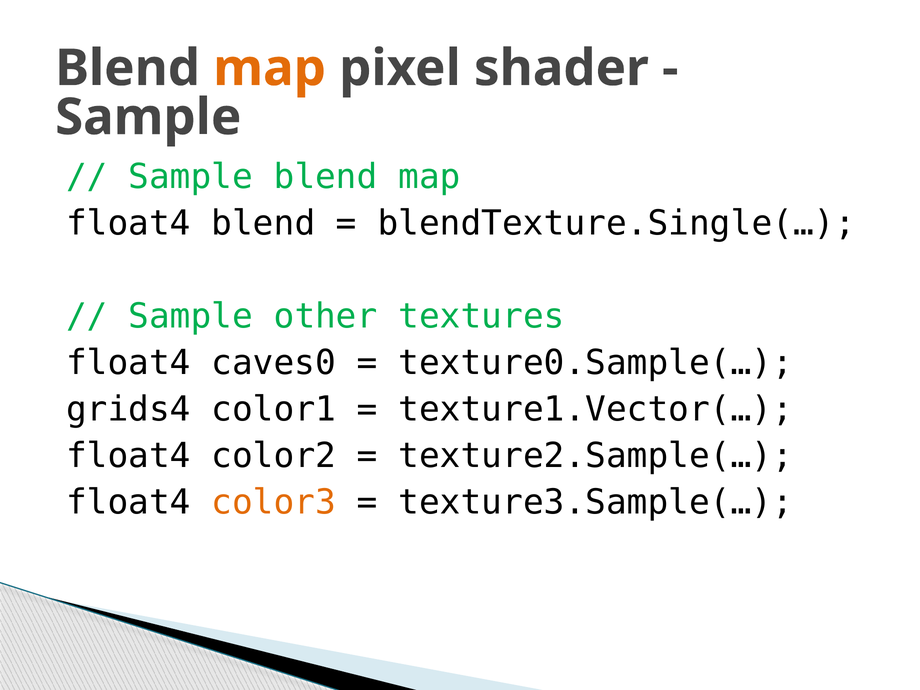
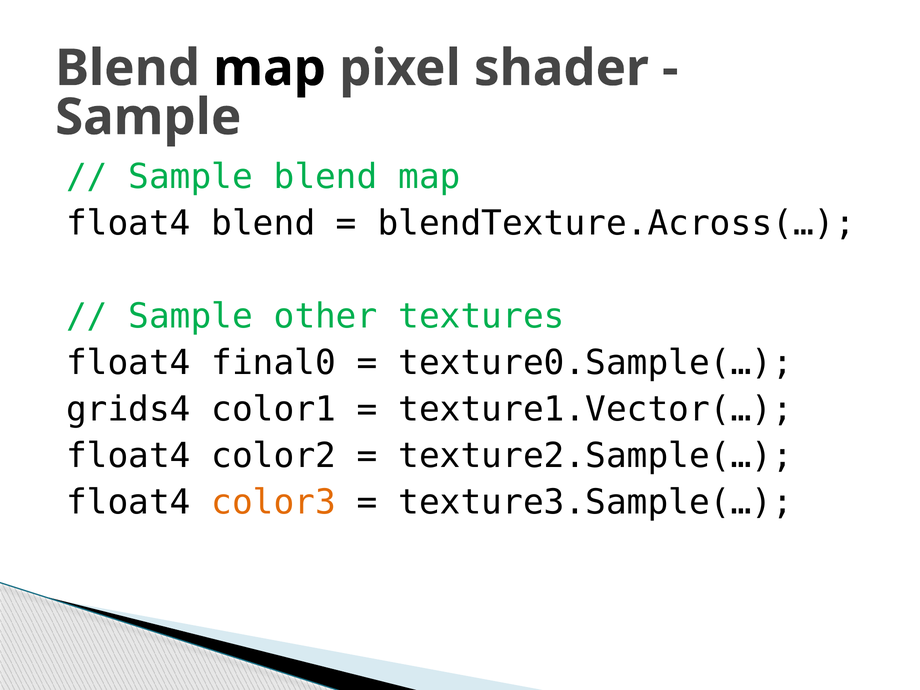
map at (270, 68) colour: orange -> black
blendTexture.Single(…: blendTexture.Single(… -> blendTexture.Across(…
caves0: caves0 -> final0
